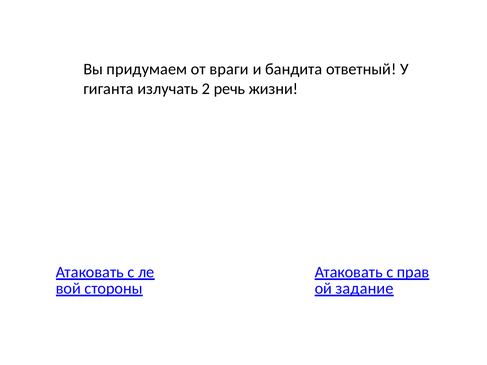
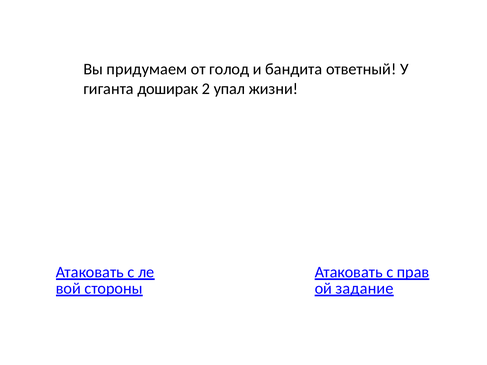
враги: враги -> голод
излучать: излучать -> доширак
речь: речь -> упал
